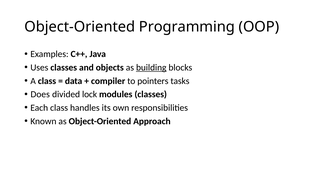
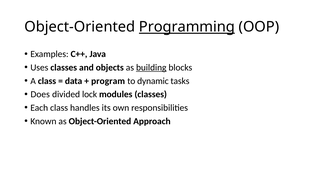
Programming underline: none -> present
compiler: compiler -> program
pointers: pointers -> dynamic
